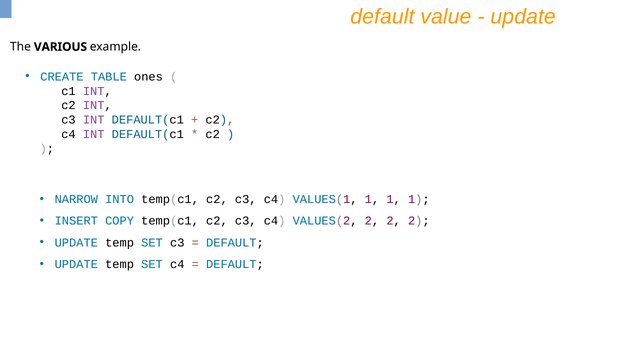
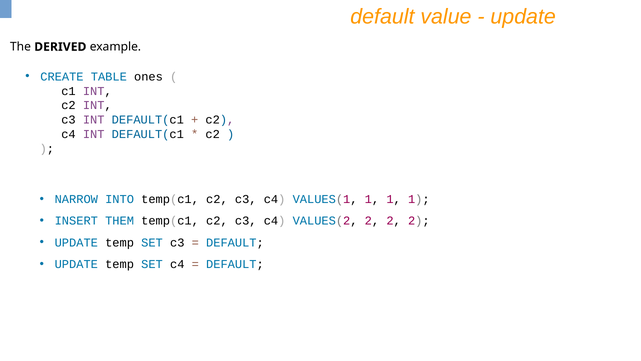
VARIOUS: VARIOUS -> DERIVED
COPY: COPY -> THEM
